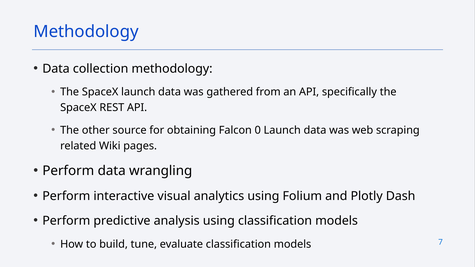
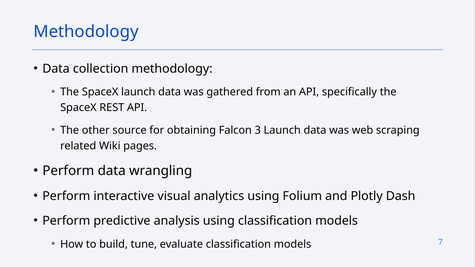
0: 0 -> 3
